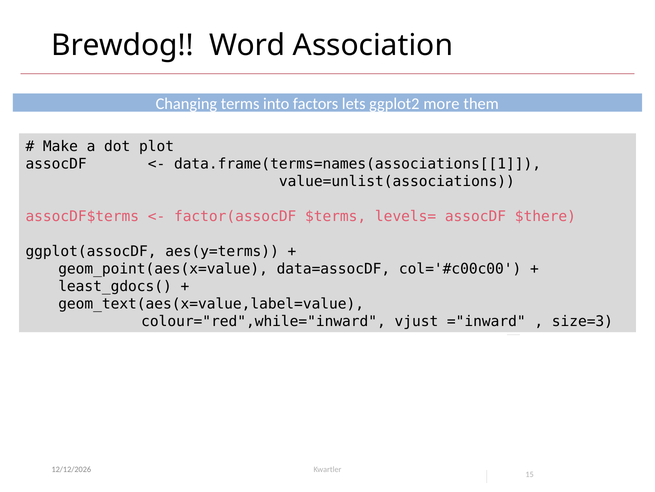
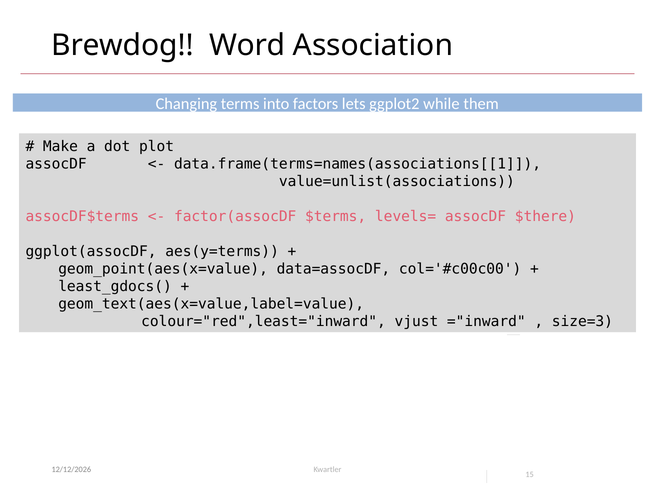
more: more -> while
colour="red",while="inward: colour="red",while="inward -> colour="red",least="inward
